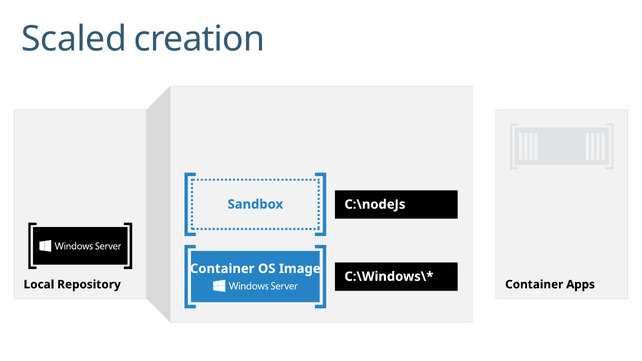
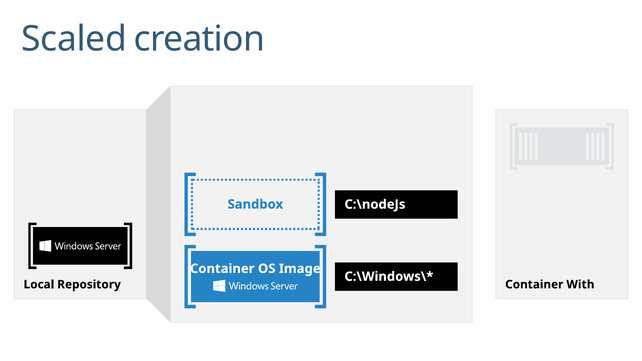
Apps: Apps -> With
